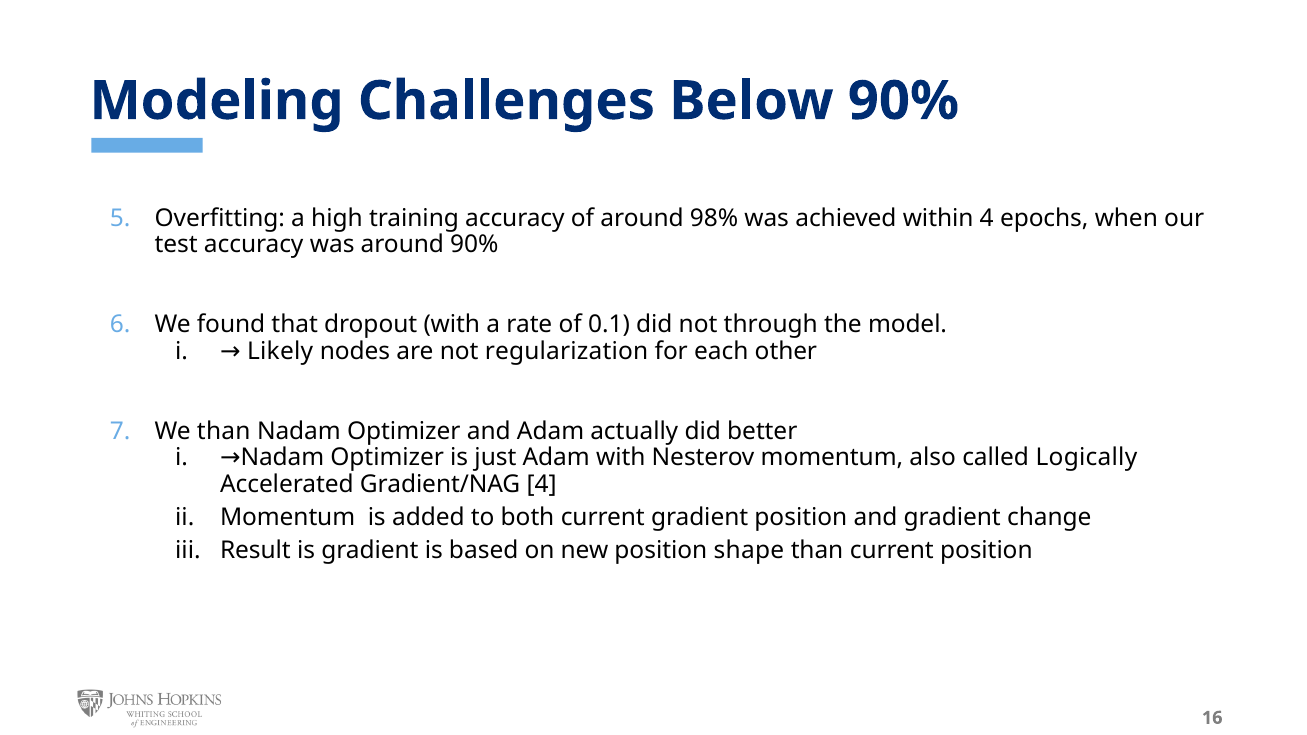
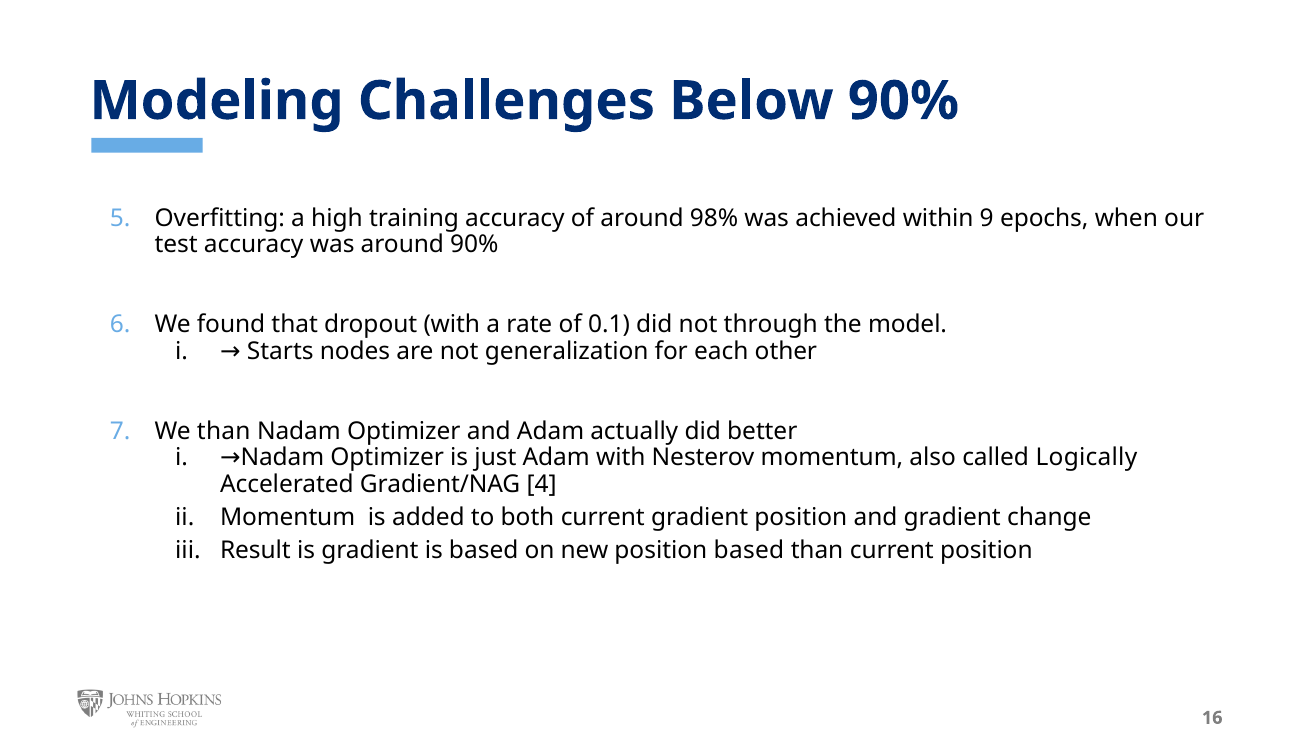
within 4: 4 -> 9
Likely: Likely -> Starts
regularization: regularization -> generalization
position shape: shape -> based
